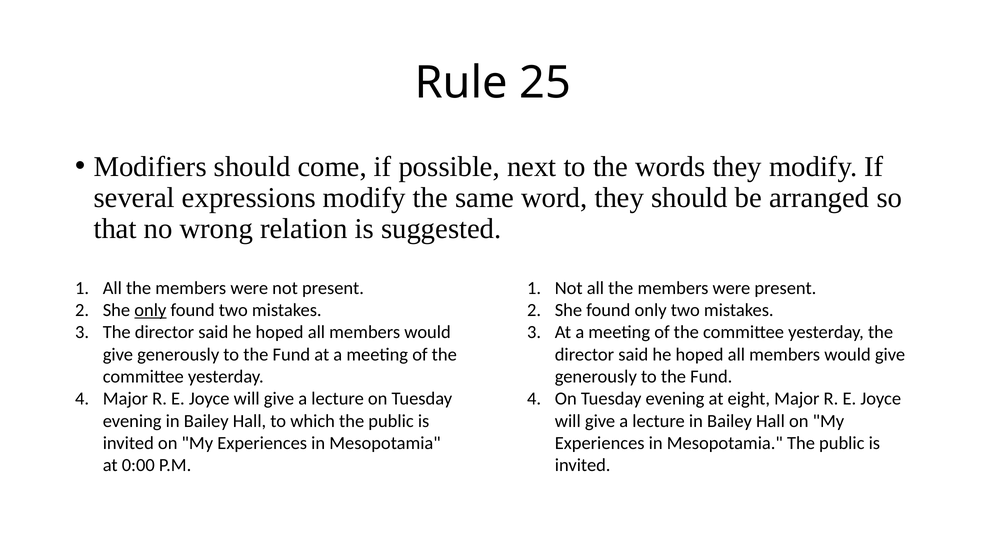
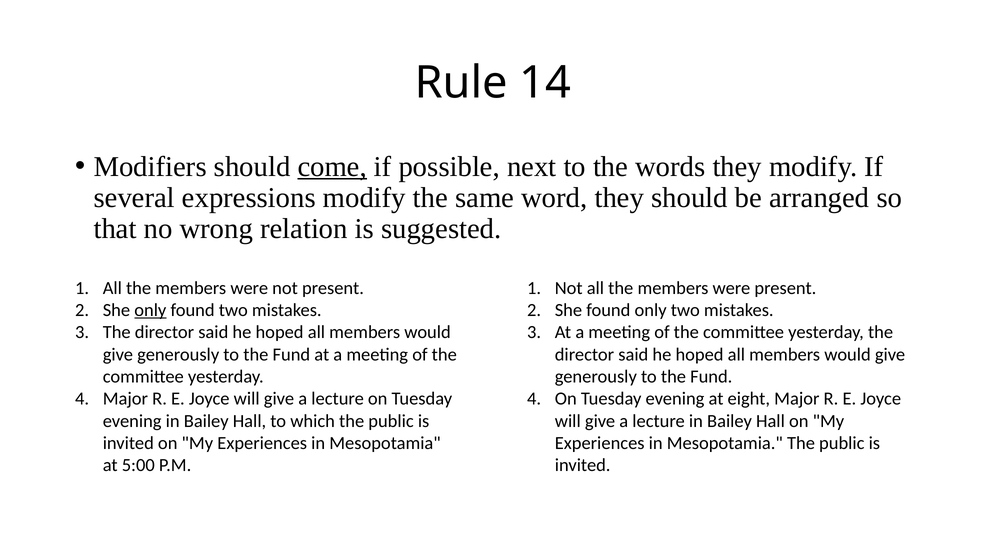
25: 25 -> 14
come underline: none -> present
0:00: 0:00 -> 5:00
